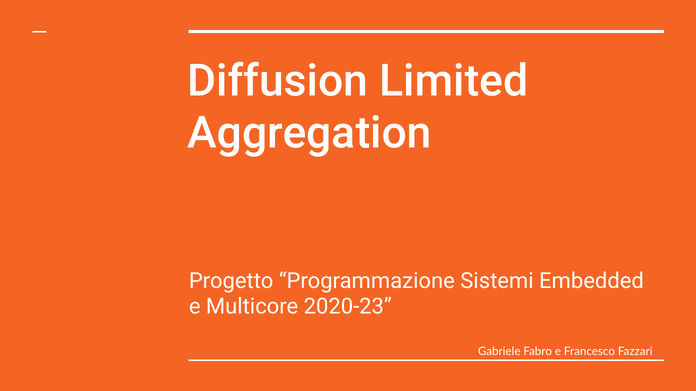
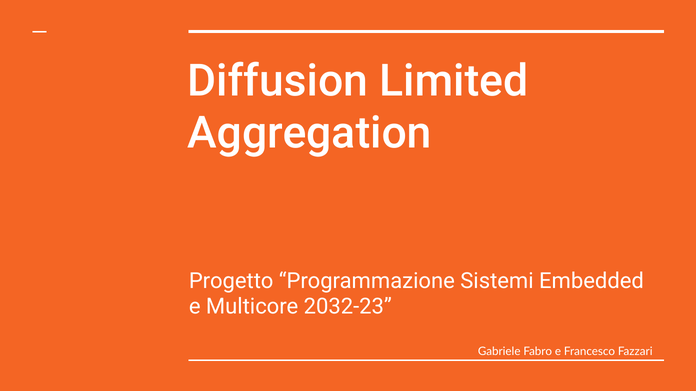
2020-23: 2020-23 -> 2032-23
